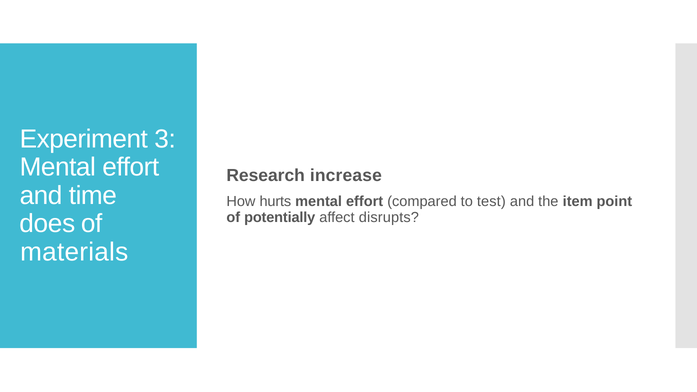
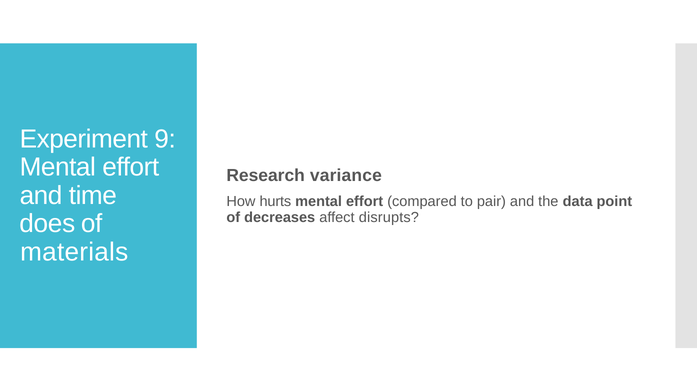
3: 3 -> 9
increase: increase -> variance
test: test -> pair
item: item -> data
potentially: potentially -> decreases
